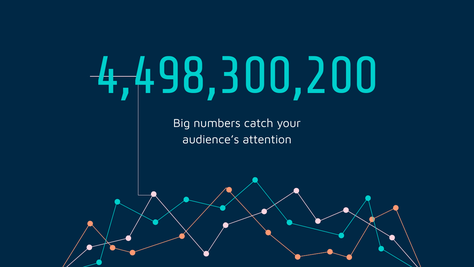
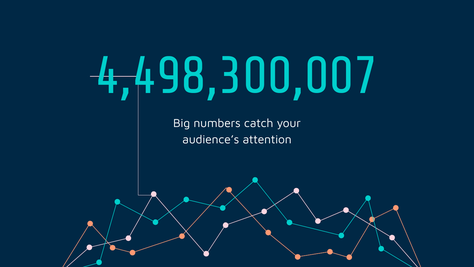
4,498,300,200: 4,498,300,200 -> 4,498,300,007
